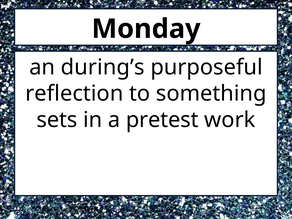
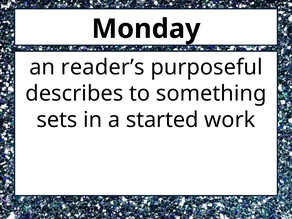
during’s: during’s -> reader’s
reflection: reflection -> describes
pretest: pretest -> started
